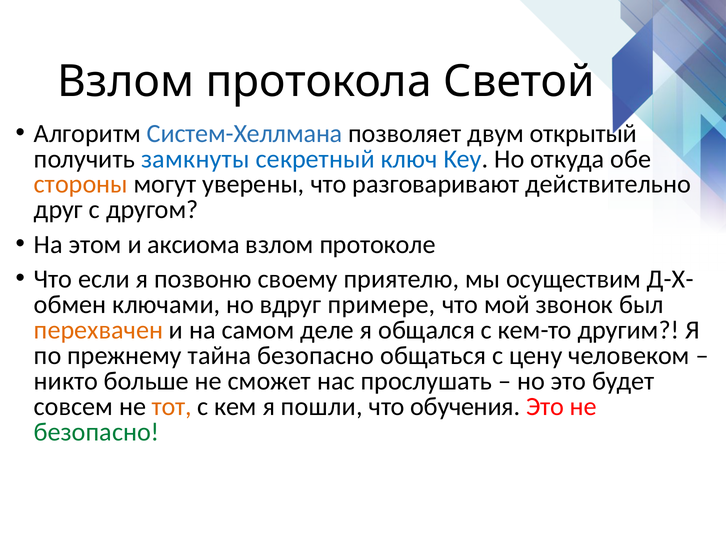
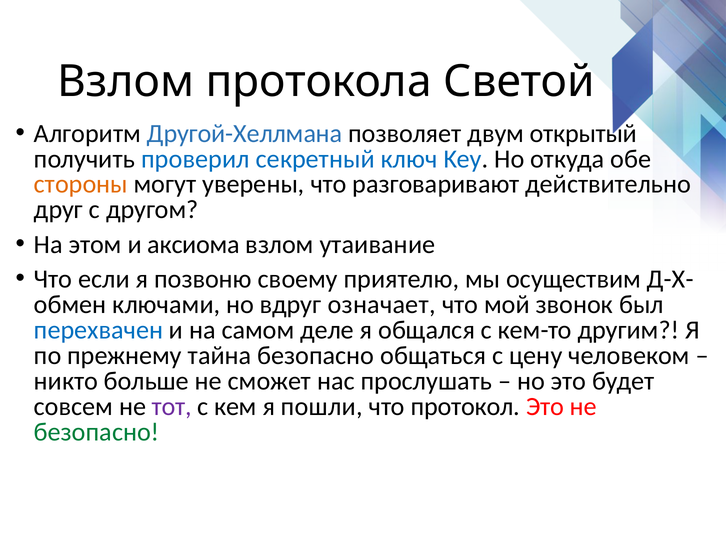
Систем-Хеллмана: Систем-Хеллмана -> Другой-Хеллмана
замкнуты: замкнуты -> проверил
протоколе: протоколе -> утаивание
примере: примере -> означает
перехвачен colour: orange -> blue
тот colour: orange -> purple
обучения: обучения -> протокол
